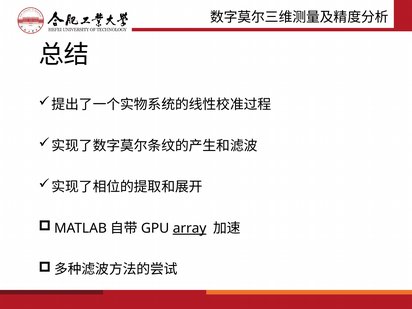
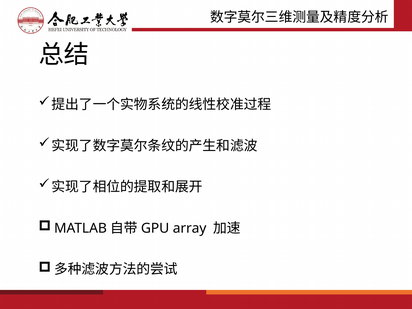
array underline: present -> none
